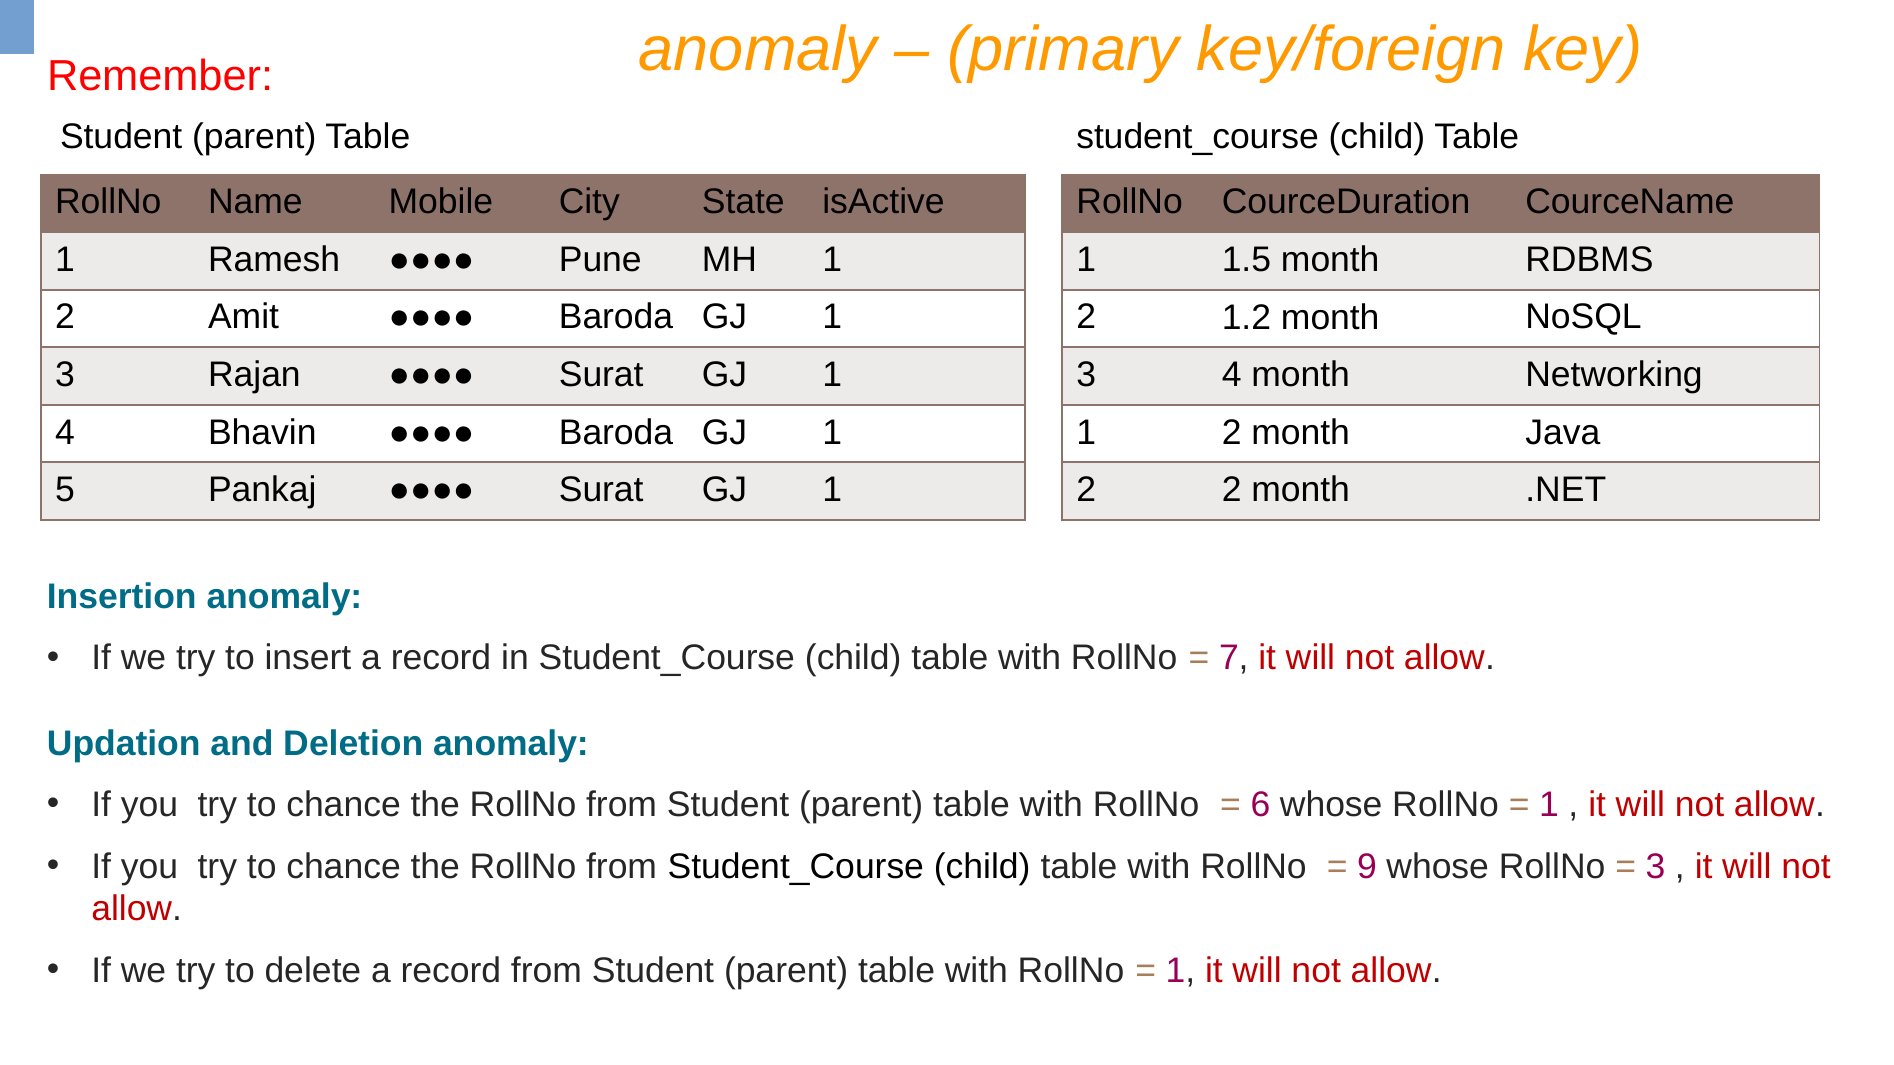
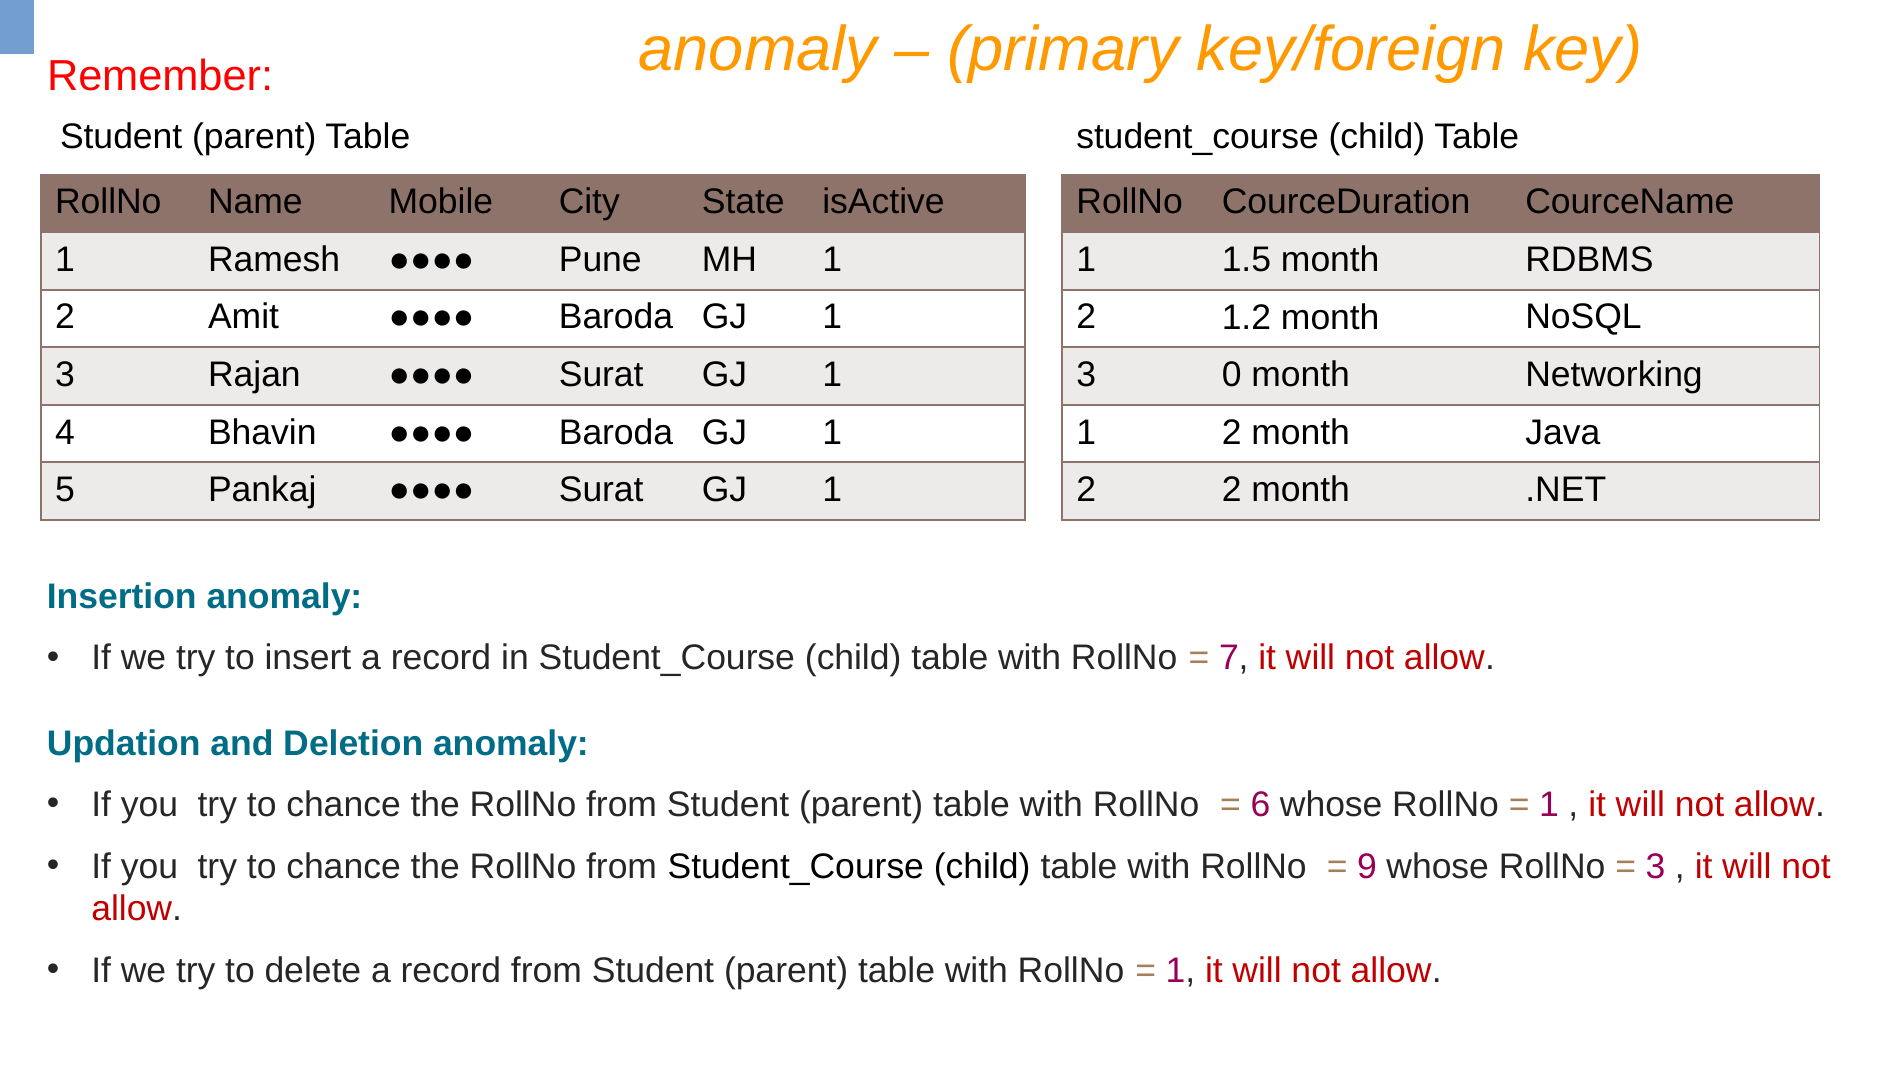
3 4: 4 -> 0
